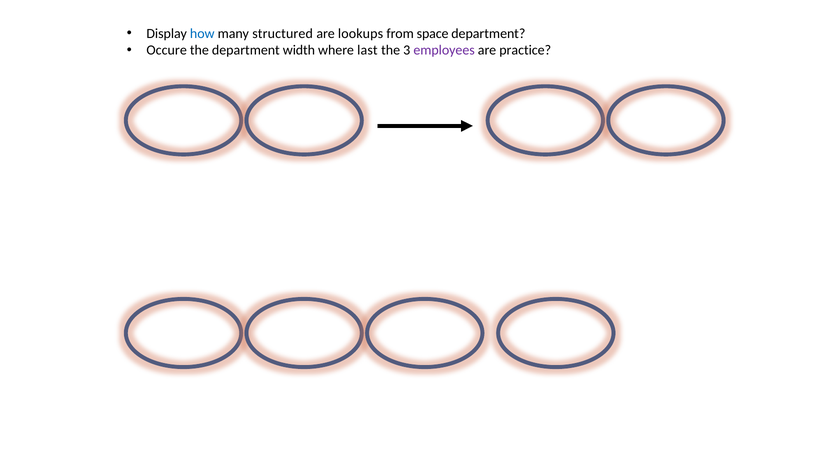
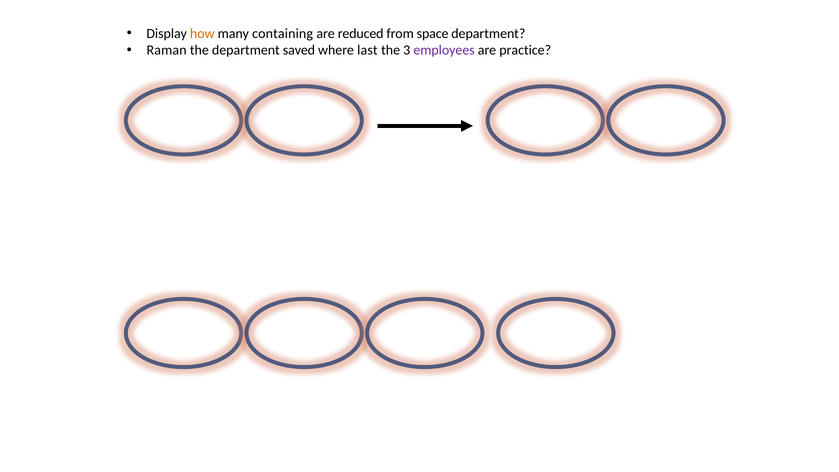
how colour: blue -> orange
structured: structured -> containing
lookups: lookups -> reduced
Occure: Occure -> Raman
width: width -> saved
